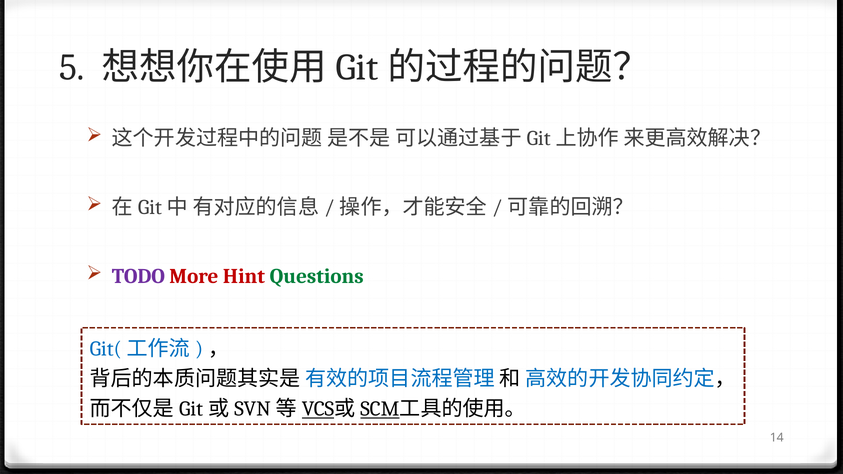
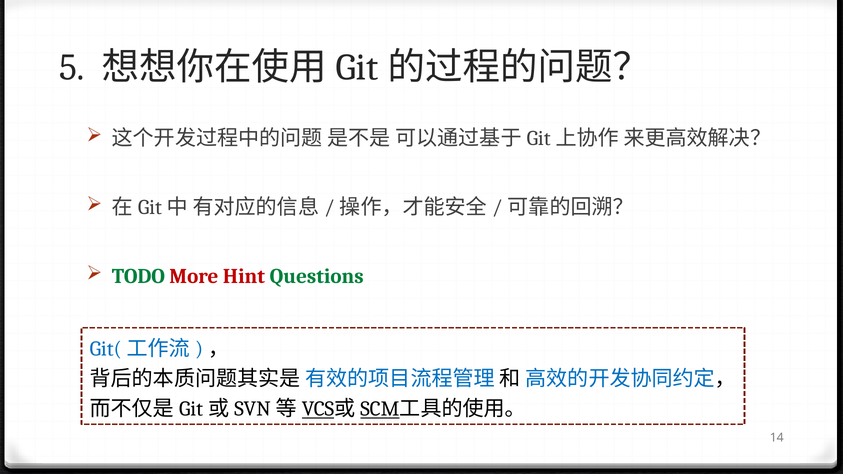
TODO colour: purple -> green
